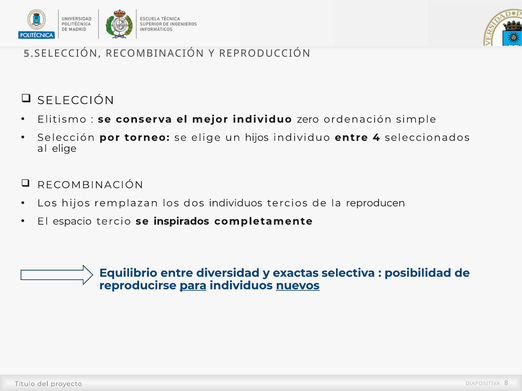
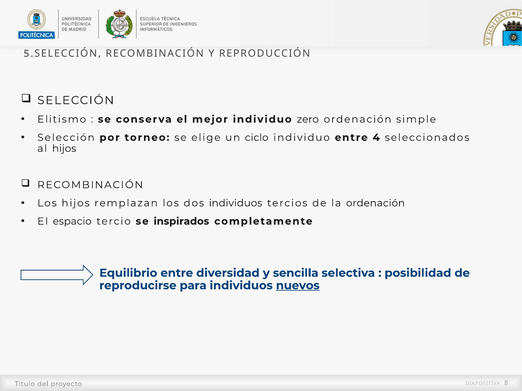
un hijos: hijos -> ciclo
al elige: elige -> hijos
la reproducen: reproducen -> ordenación
exactas: exactas -> sencilla
para underline: present -> none
